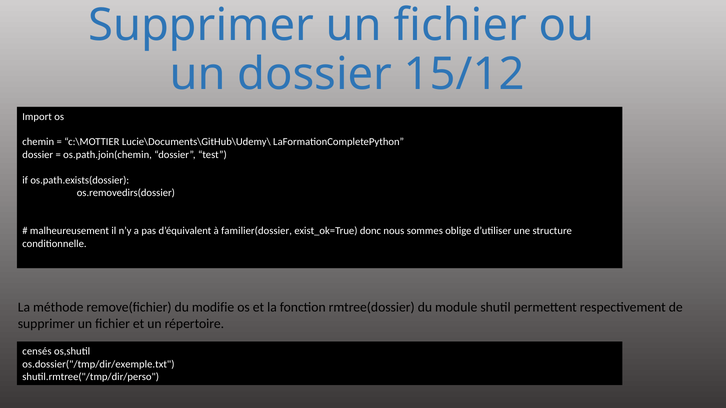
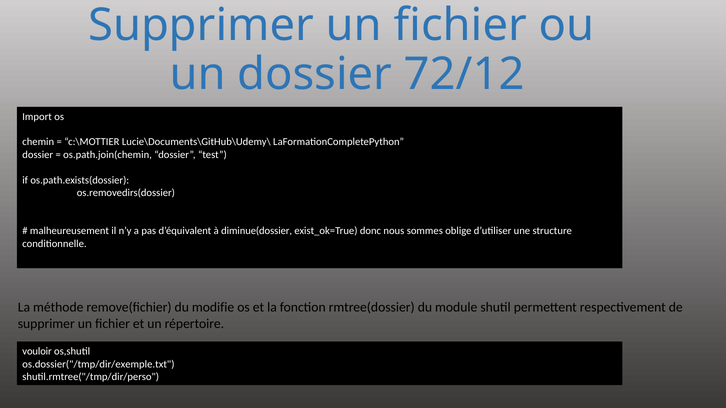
15/12: 15/12 -> 72/12
familier(dossier: familier(dossier -> diminue(dossier
censés: censés -> vouloir
